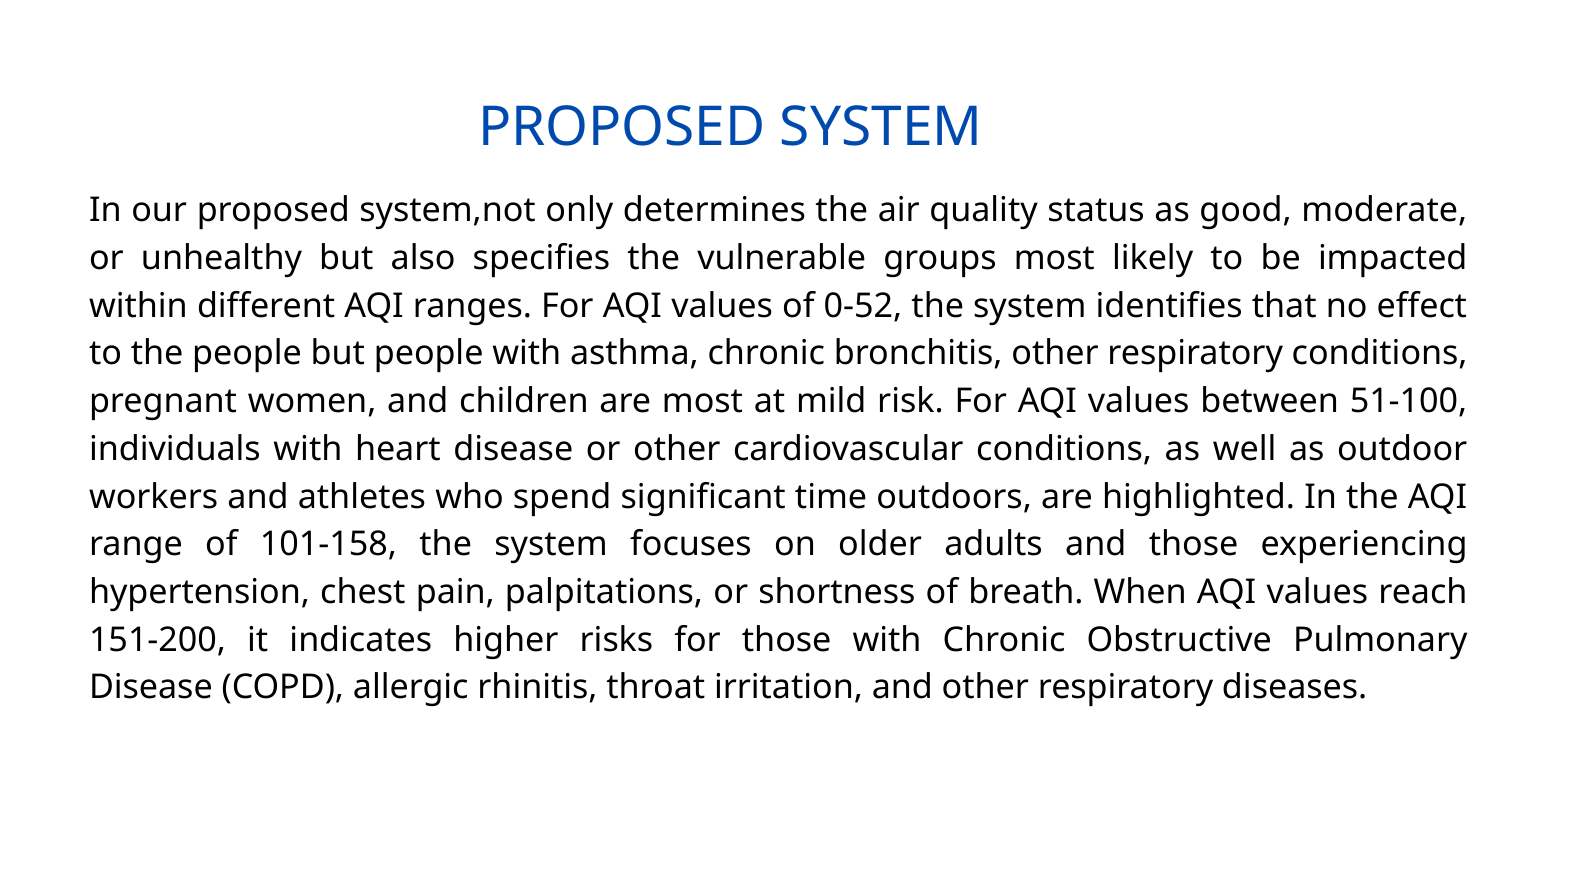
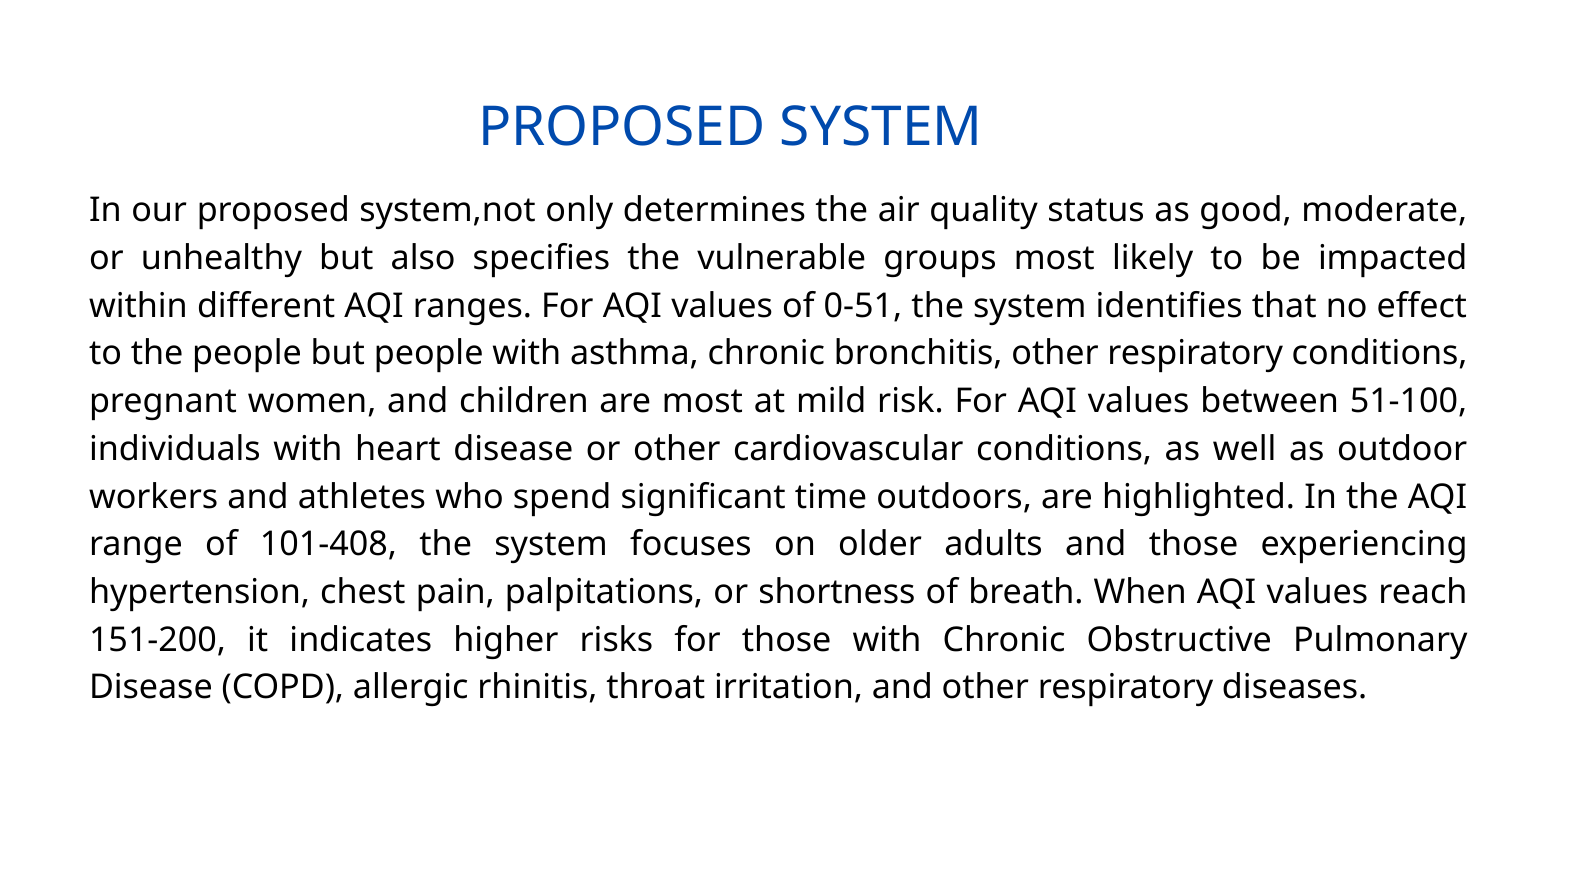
0-52: 0-52 -> 0-51
101-158: 101-158 -> 101-408
